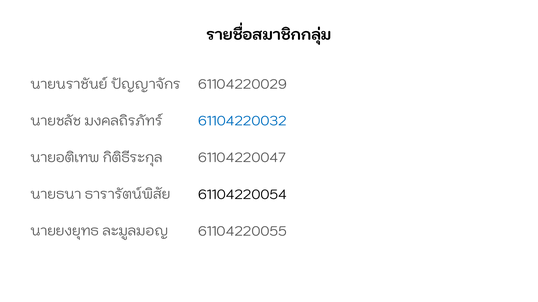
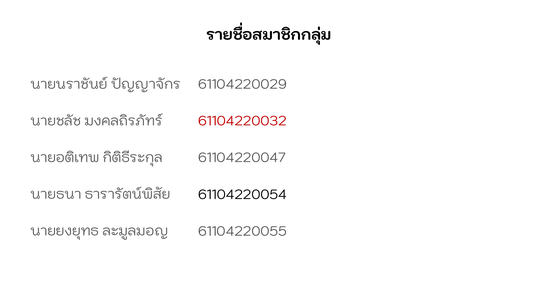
61104220032 colour: blue -> red
